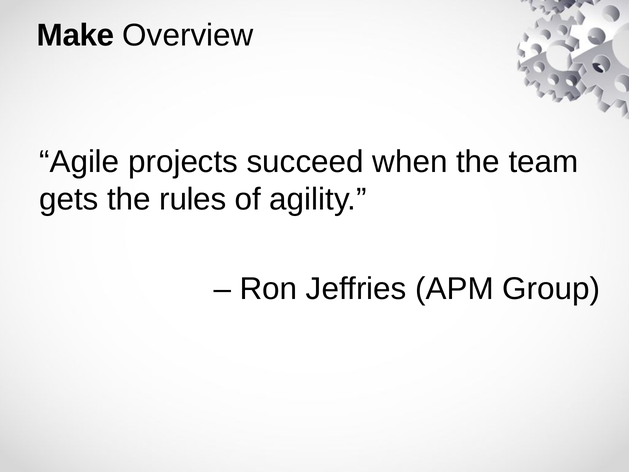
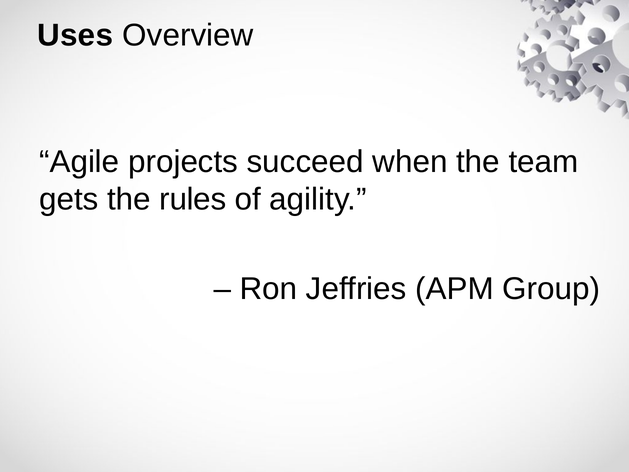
Make: Make -> Uses
